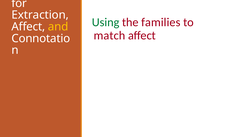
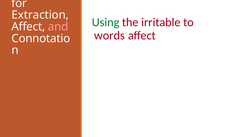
families: families -> irritable
and colour: yellow -> pink
match: match -> words
